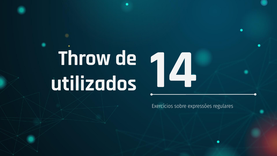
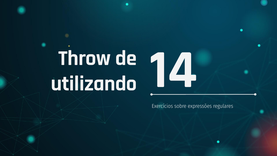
utilizados: utilizados -> utilizando
